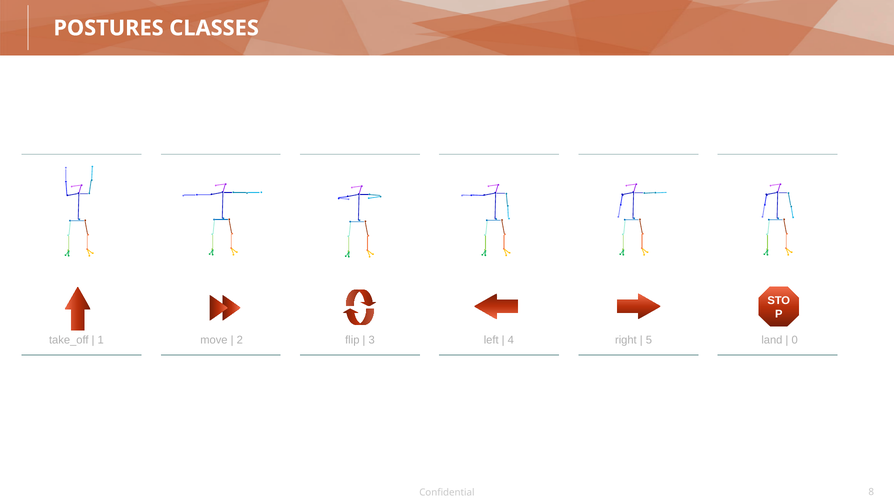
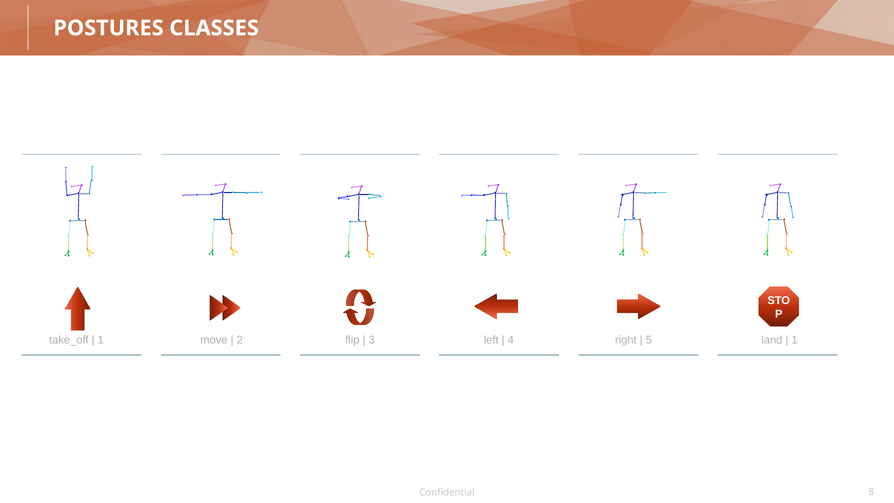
0 at (795, 340): 0 -> 1
